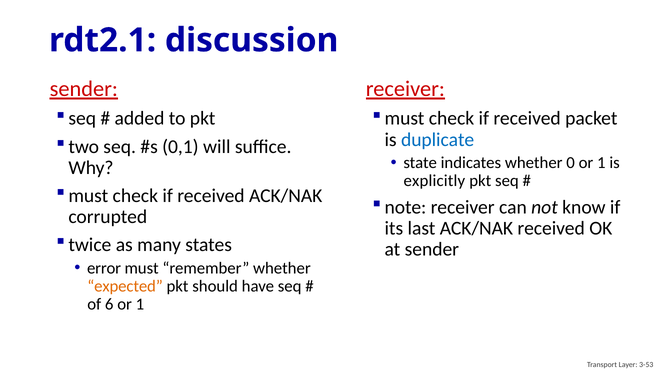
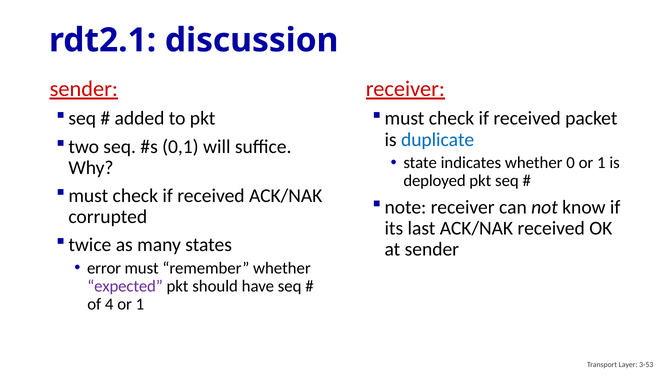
explicitly: explicitly -> deployed
expected colour: orange -> purple
6: 6 -> 4
